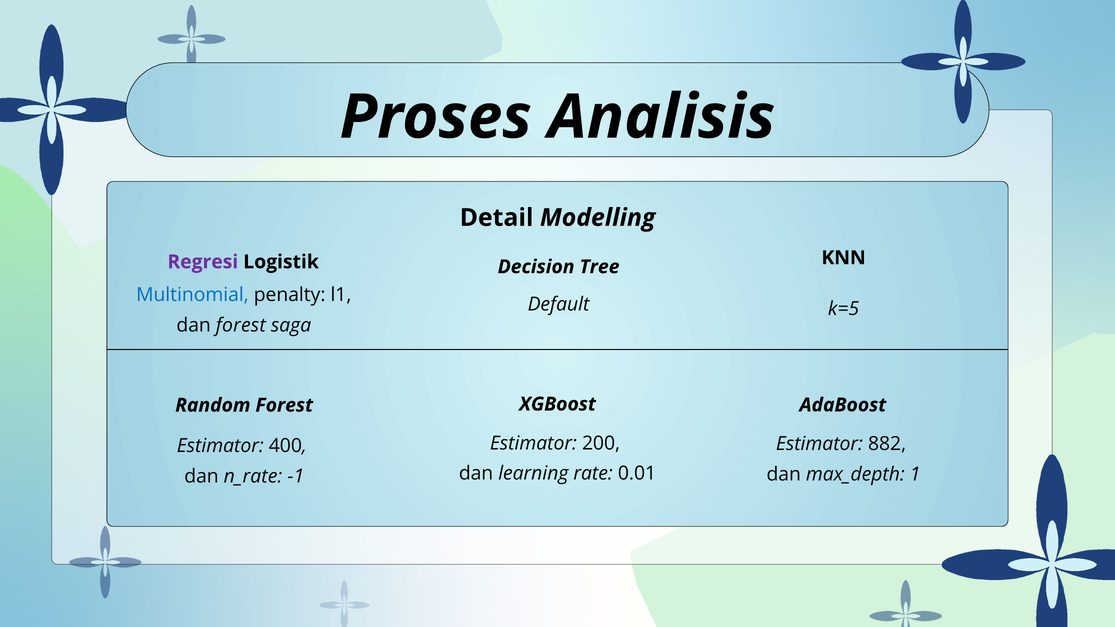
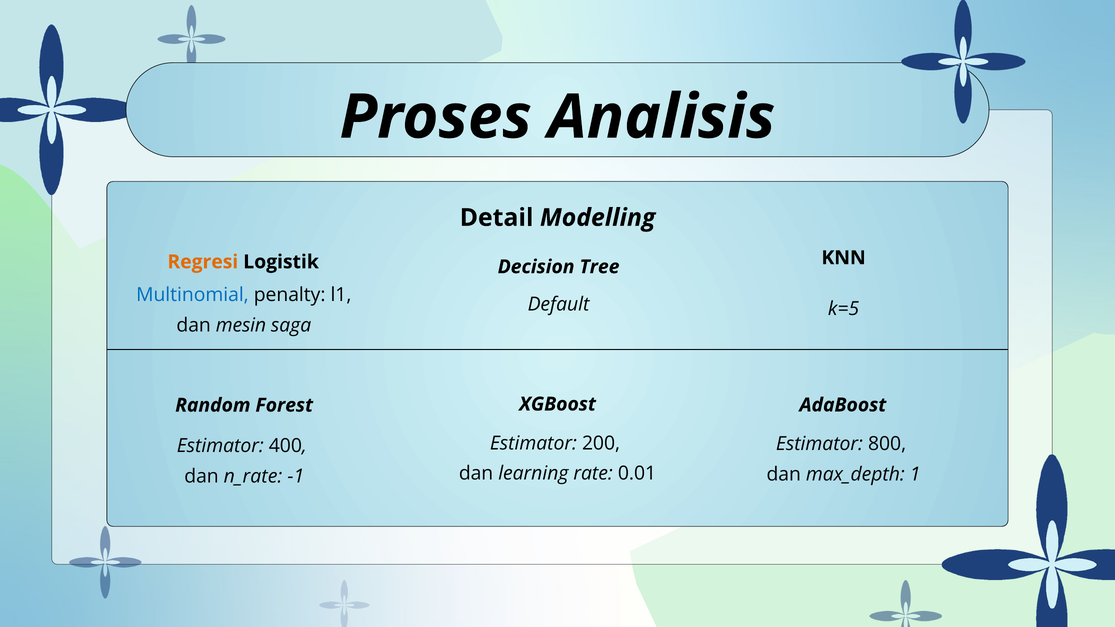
Regresi colour: purple -> orange
dan forest: forest -> mesin
882: 882 -> 800
